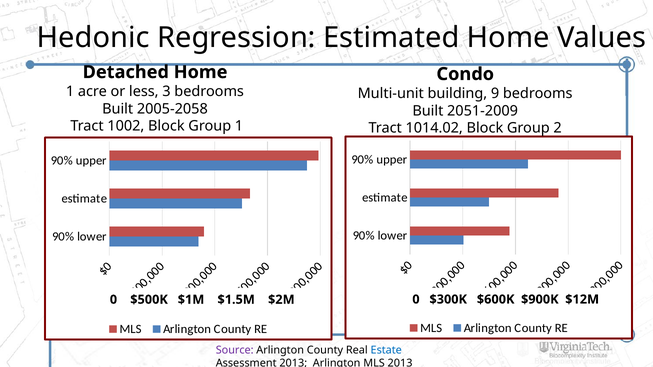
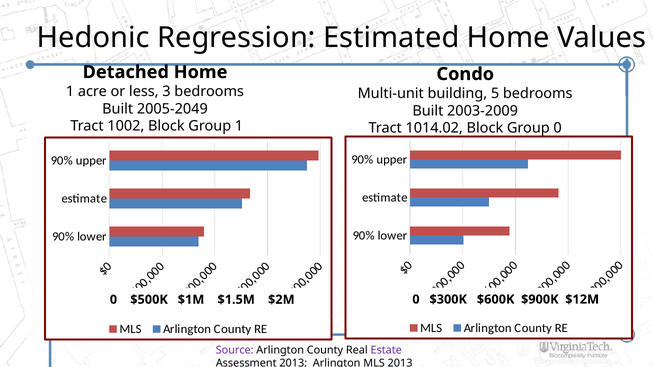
9: 9 -> 5
2005-2058: 2005-2058 -> 2005-2049
2051-2009: 2051-2009 -> 2003-2009
Group 2: 2 -> 0
Estate colour: blue -> purple
